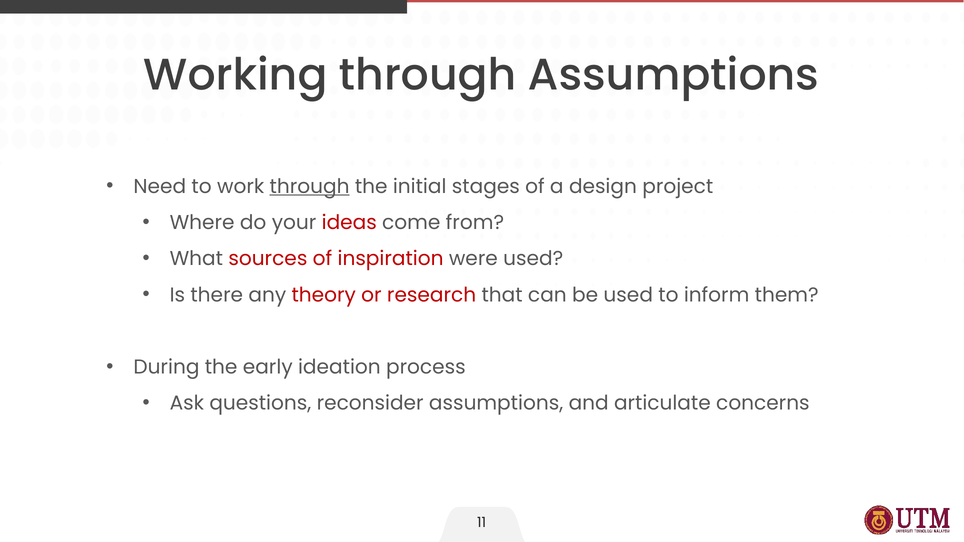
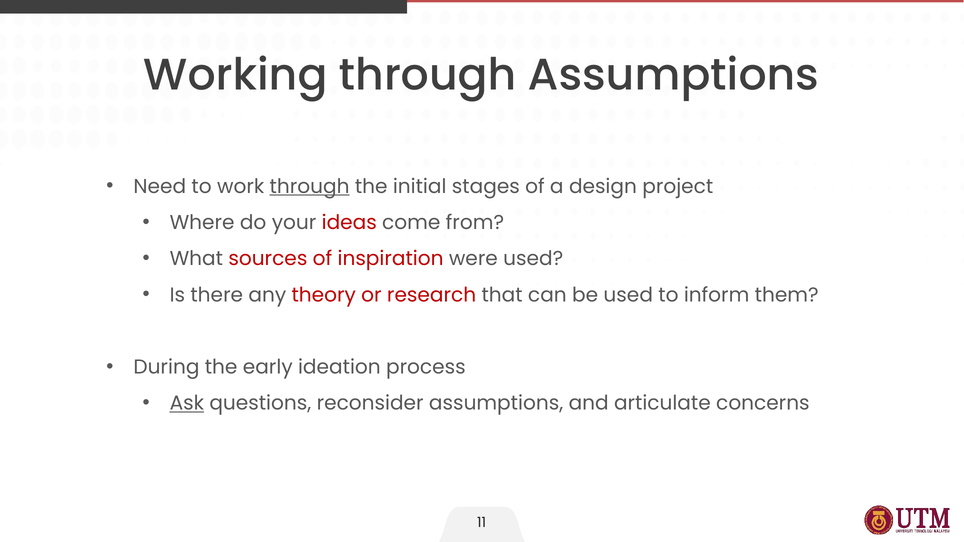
Ask underline: none -> present
